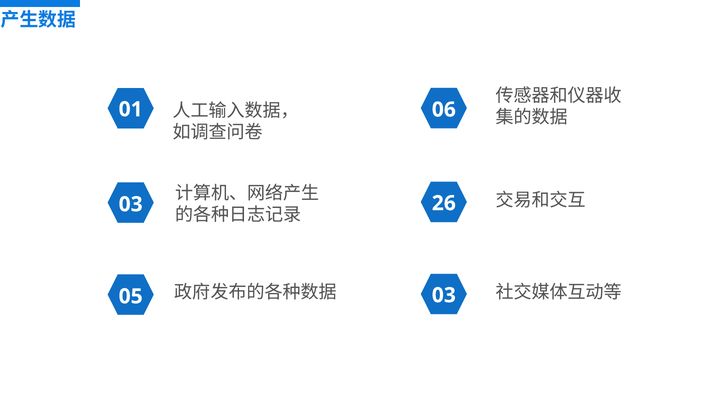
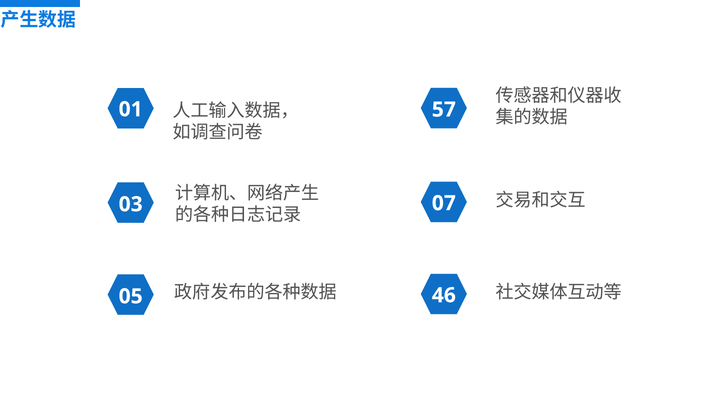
06: 06 -> 57
26: 26 -> 07
05 03: 03 -> 46
